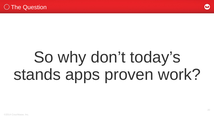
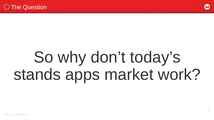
proven: proven -> market
